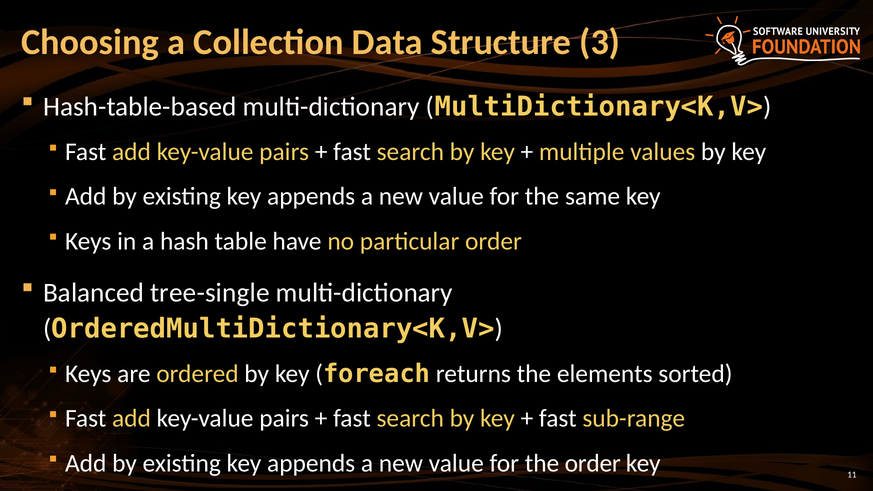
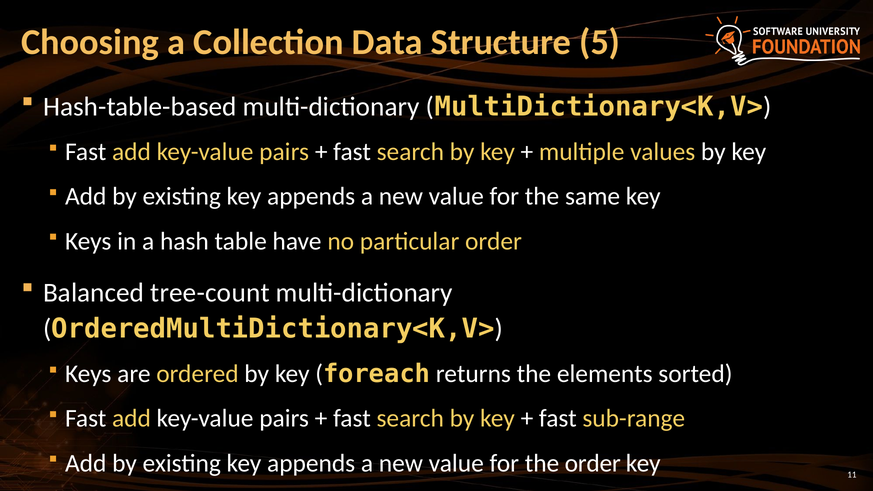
3: 3 -> 5
tree-single: tree-single -> tree-count
